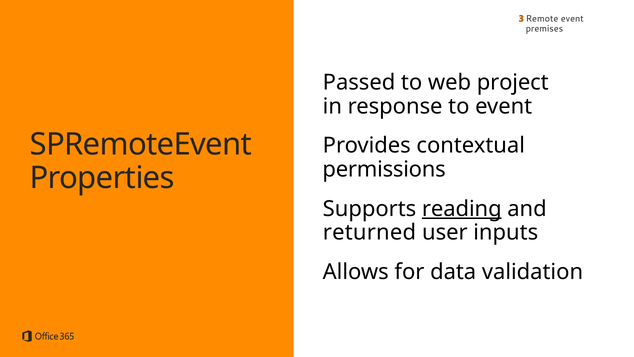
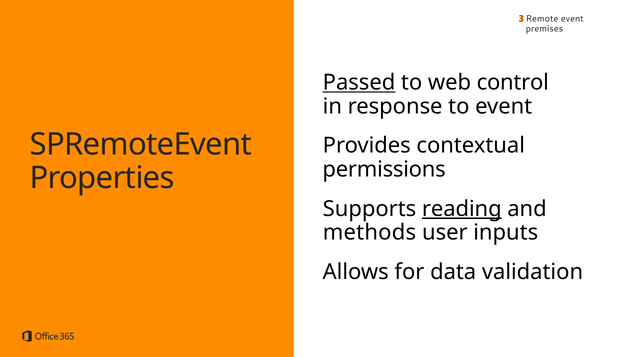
Passed underline: none -> present
project: project -> control
returned: returned -> methods
